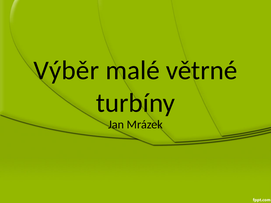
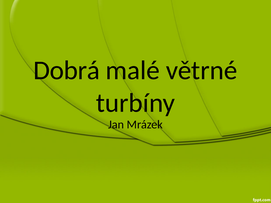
Výběr: Výběr -> Dobrá
